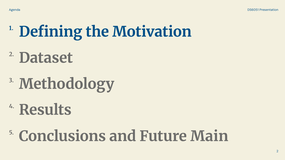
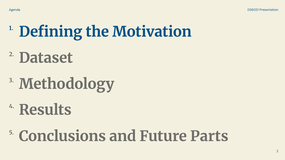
Main: Main -> Parts
